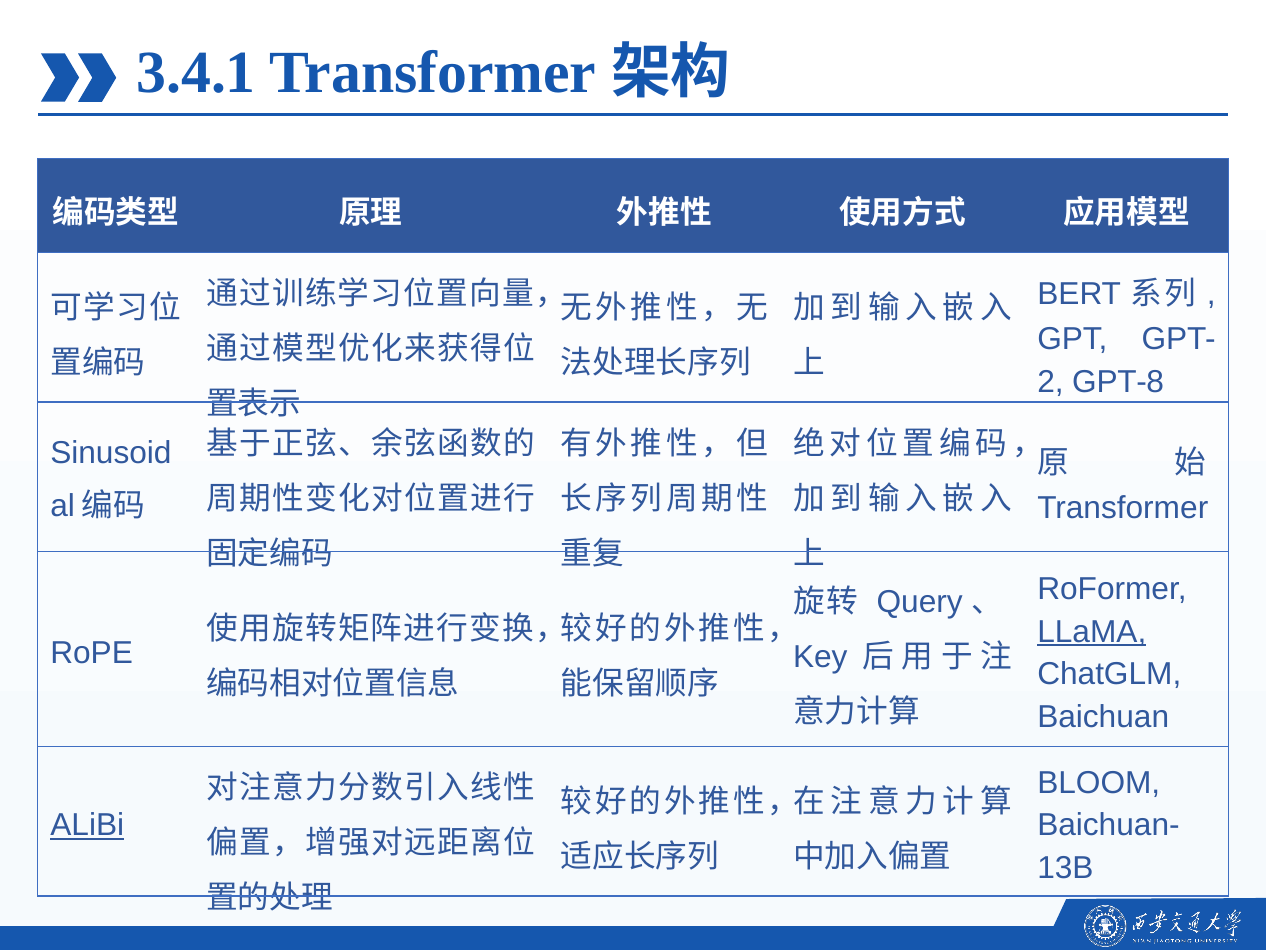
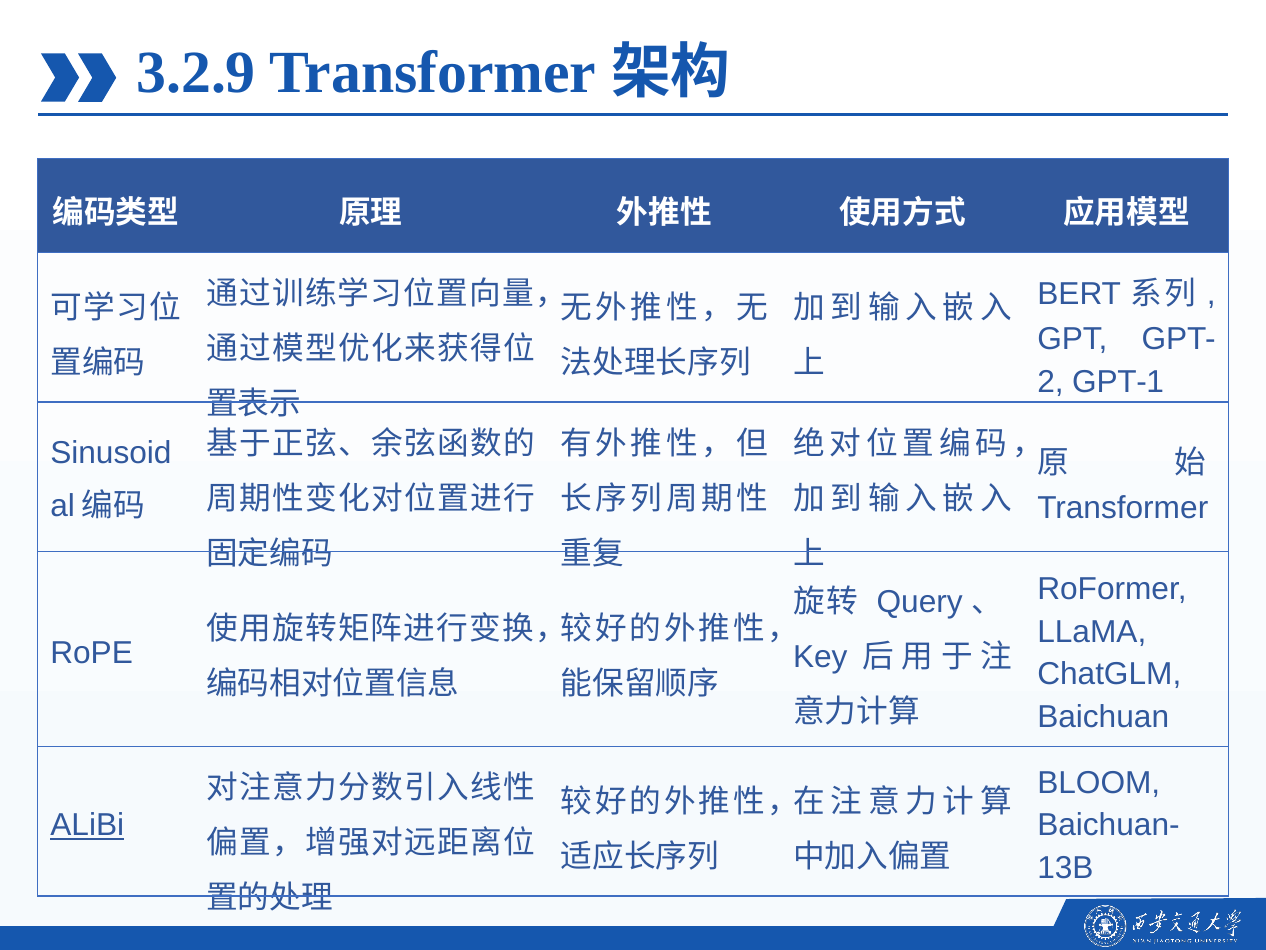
3.4.1: 3.4.1 -> 3.2.9
GPT-8: GPT-8 -> GPT-1
LLaMA underline: present -> none
